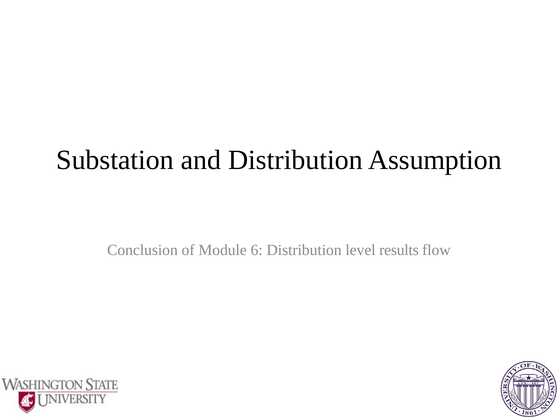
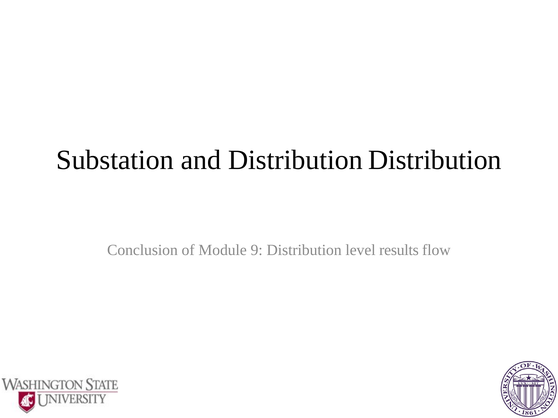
Distribution Assumption: Assumption -> Distribution
6: 6 -> 9
